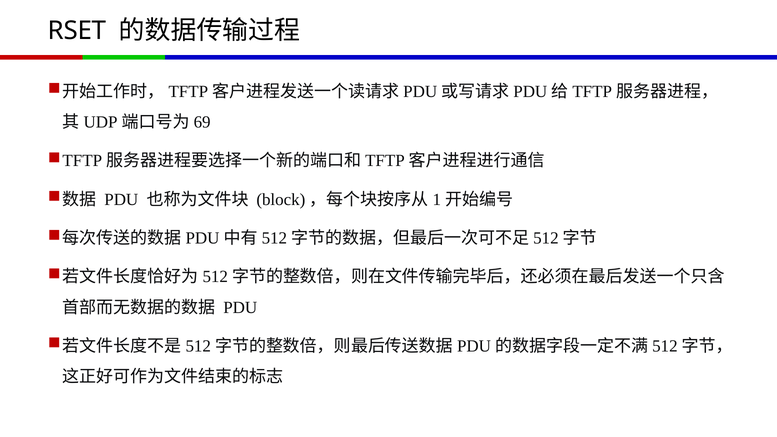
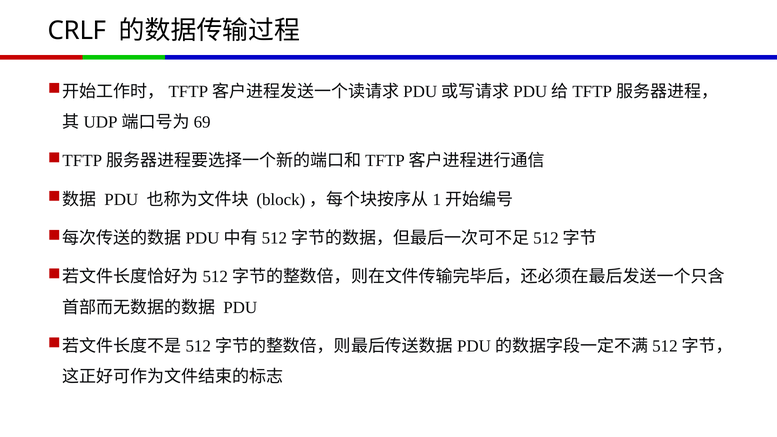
RSET: RSET -> CRLF
